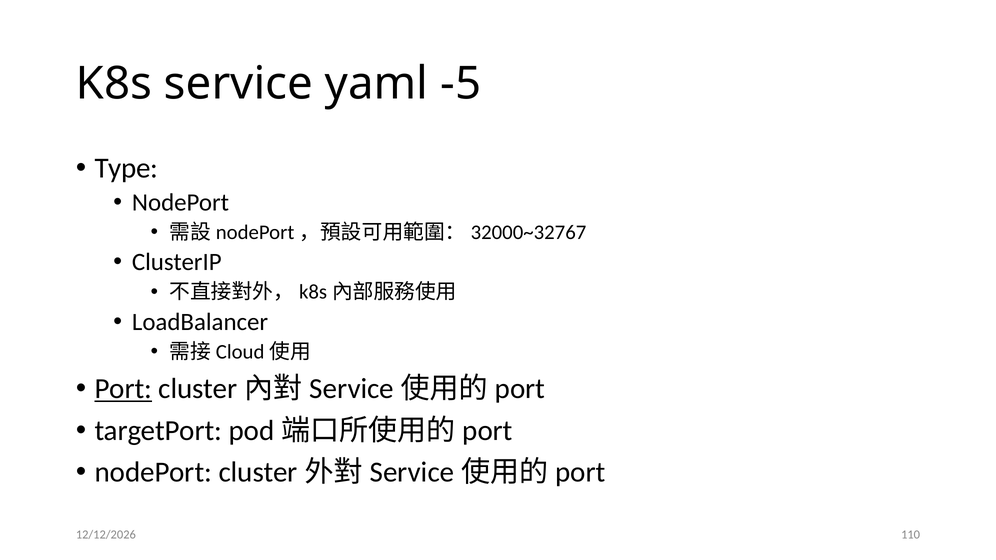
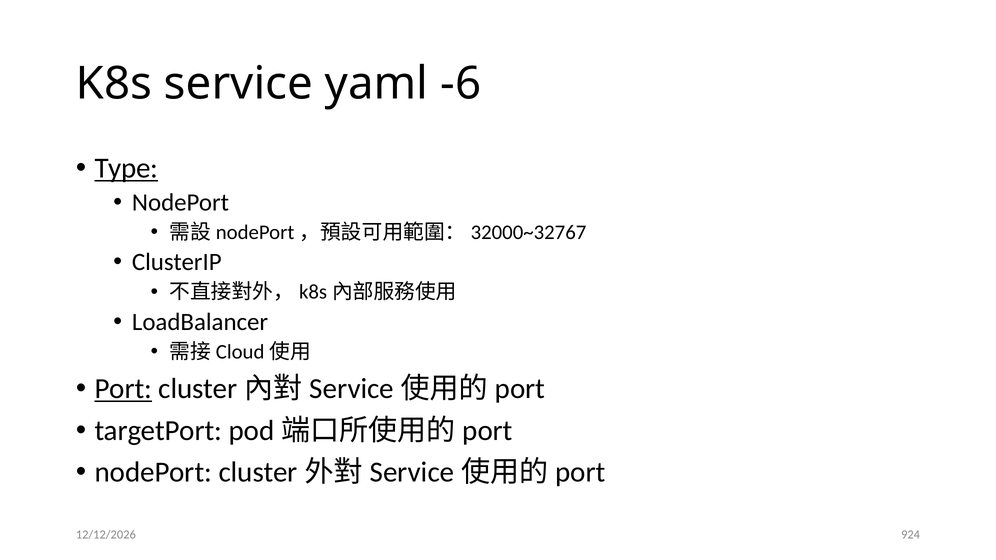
-5: -5 -> -6
Type underline: none -> present
110: 110 -> 924
